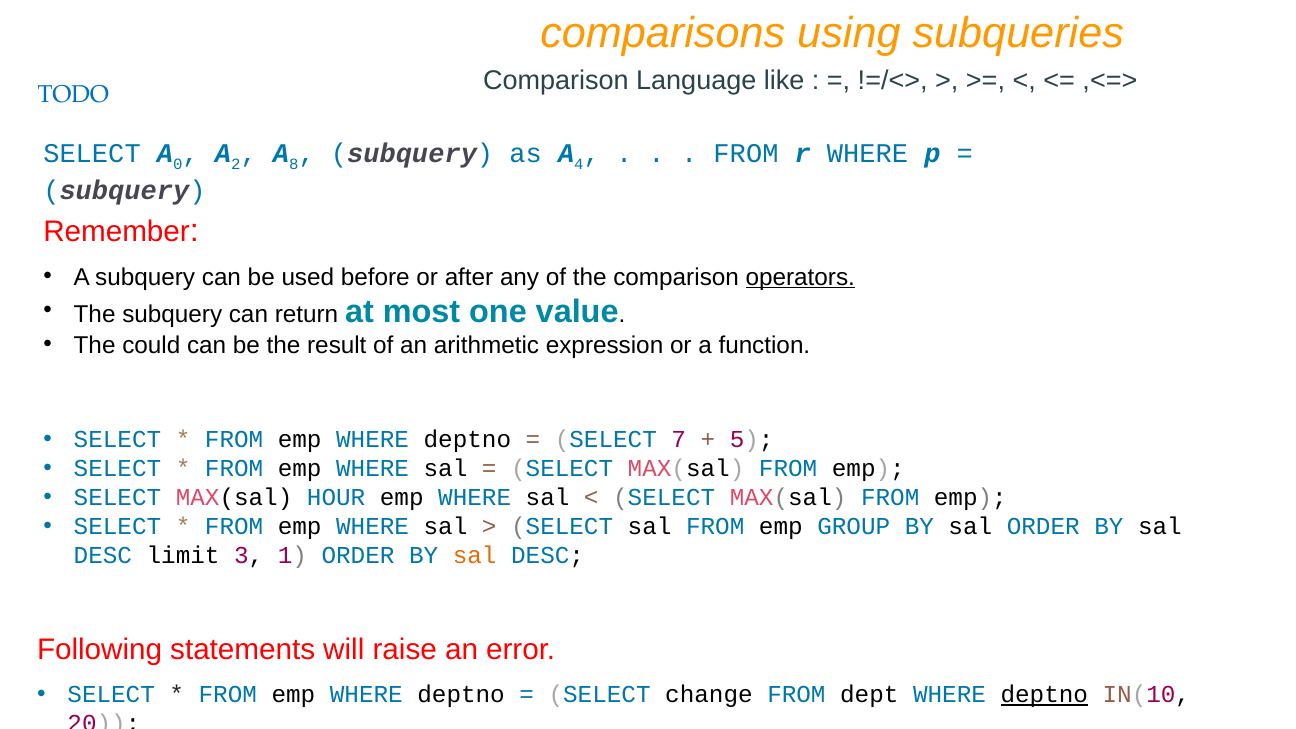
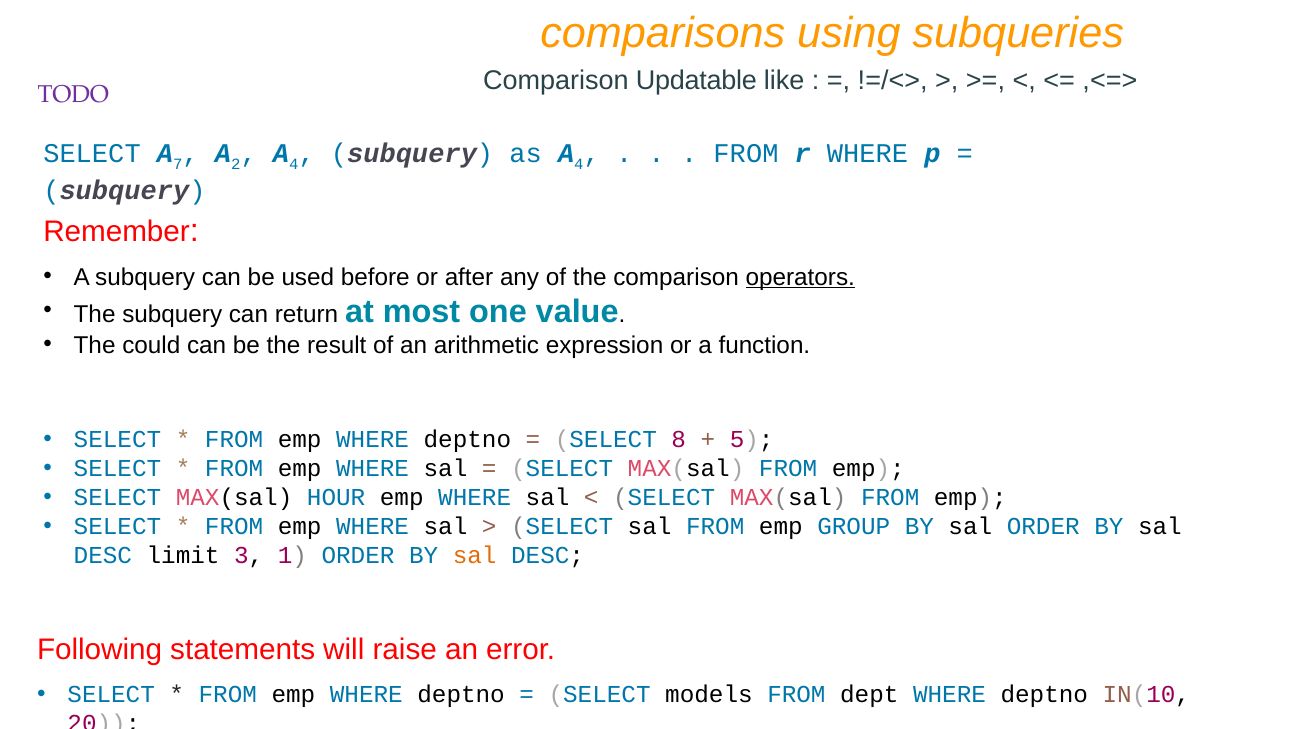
Language: Language -> Updatable
TODO colour: blue -> purple
0: 0 -> 7
8 at (294, 164): 8 -> 4
7: 7 -> 8
change: change -> models
deptno at (1044, 695) underline: present -> none
